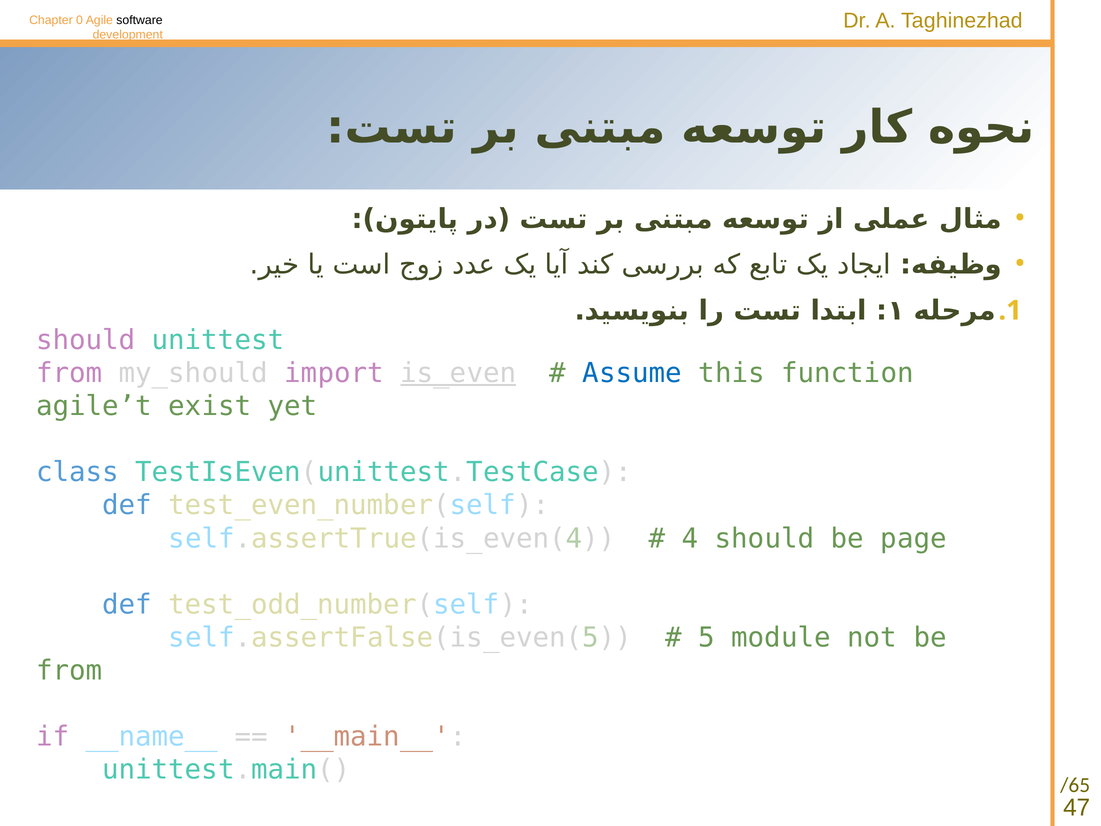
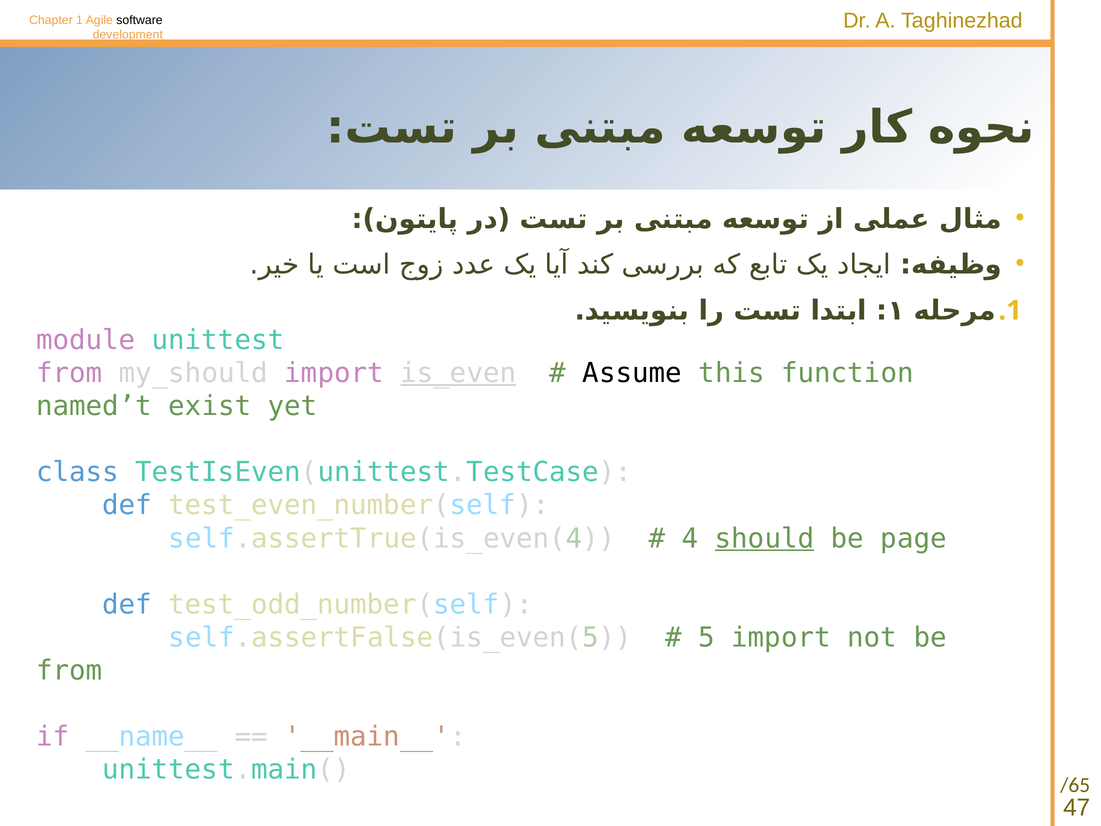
0: 0 -> 1
should at (86, 340): should -> module
Assume colour: blue -> black
agile’t: agile’t -> named’t
should at (765, 538) underline: none -> present
5 module: module -> import
